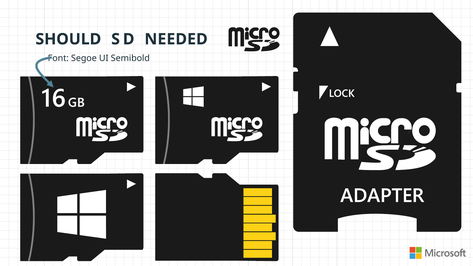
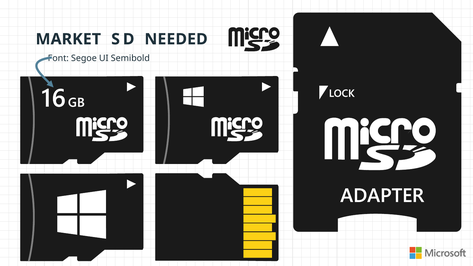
SHOULD: SHOULD -> MARKET
